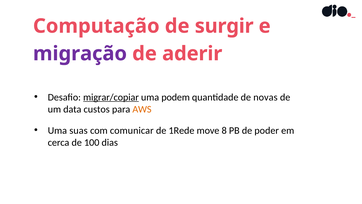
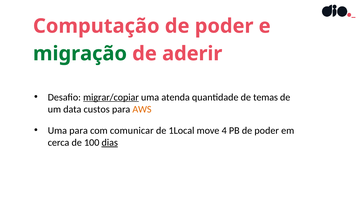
Computação de surgir: surgir -> poder
migração colour: purple -> green
podem: podem -> atenda
novas: novas -> temas
Uma suas: suas -> para
1Rede: 1Rede -> 1Local
8: 8 -> 4
dias underline: none -> present
